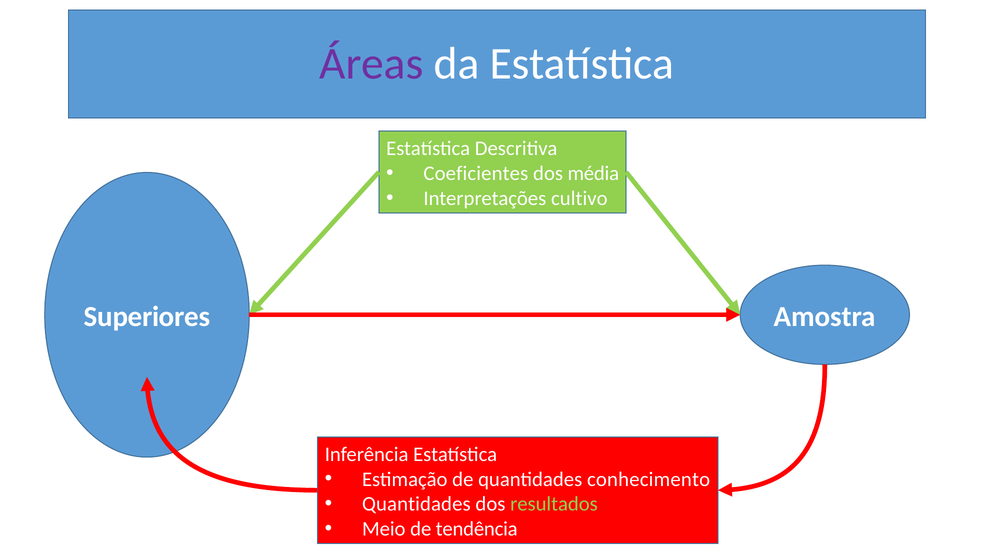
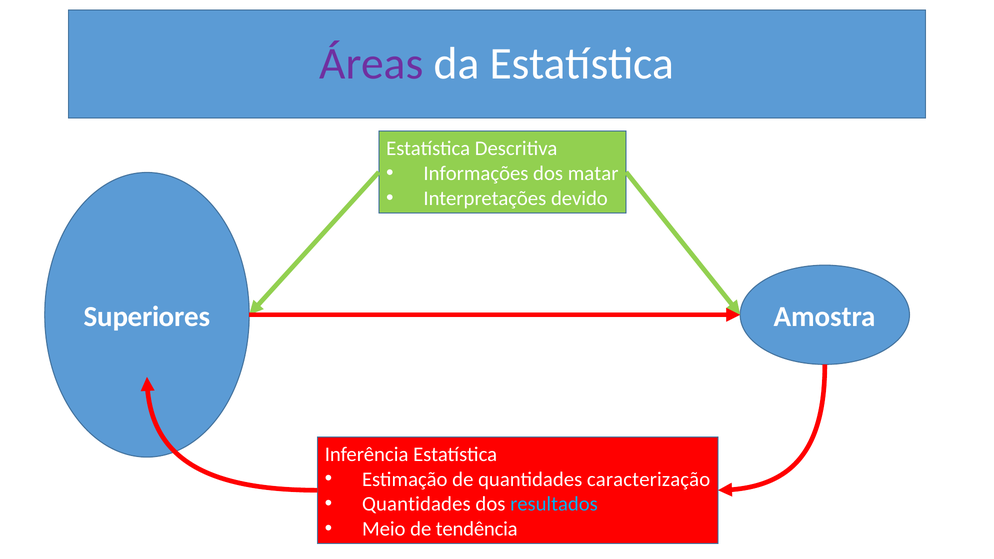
Coeficientes: Coeficientes -> Informações
média: média -> matar
cultivo: cultivo -> devido
conhecimento: conhecimento -> caracterização
resultados colour: light green -> light blue
